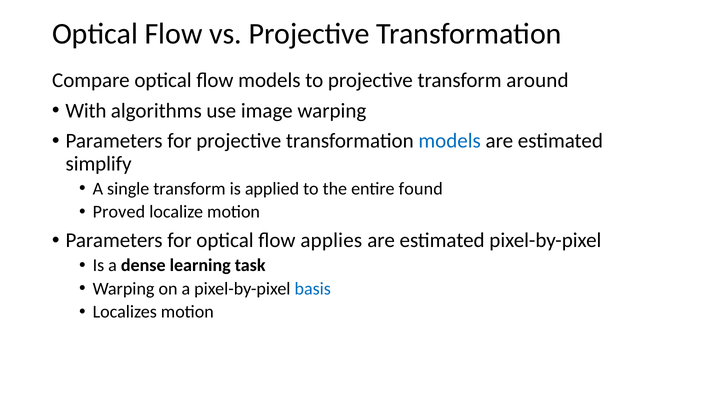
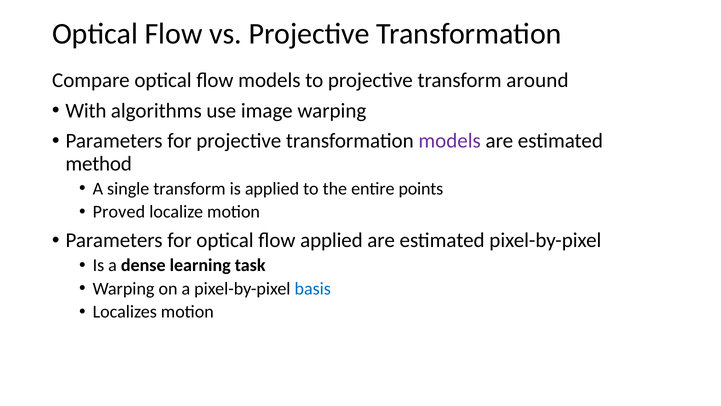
models at (450, 141) colour: blue -> purple
simplify: simplify -> method
found: found -> points
flow applies: applies -> applied
